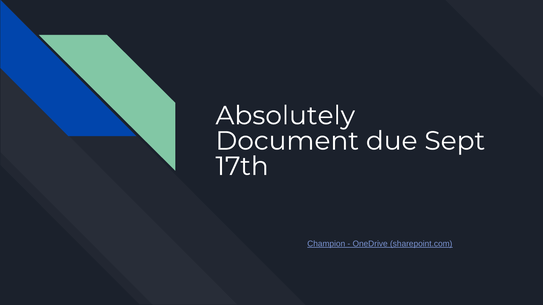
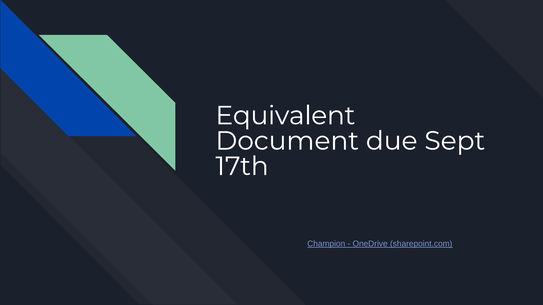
Absolutely: Absolutely -> Equivalent
